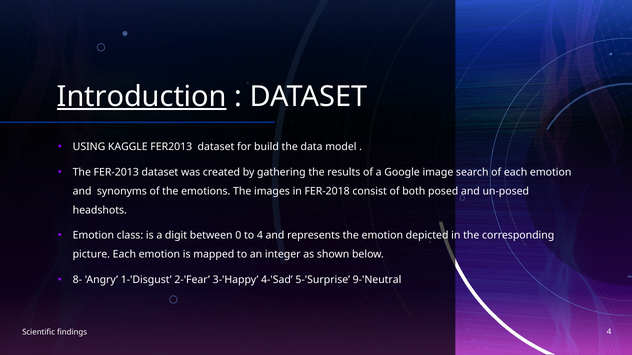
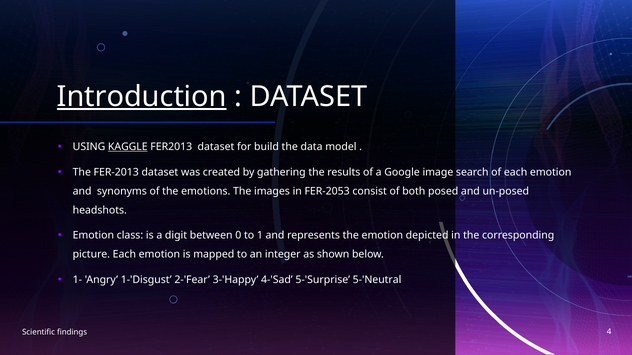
KAGGLE underline: none -> present
FER-2018: FER-2018 -> FER-2053
to 4: 4 -> 1
8-: 8- -> 1-
9-'Neutral: 9-'Neutral -> 5-'Neutral
